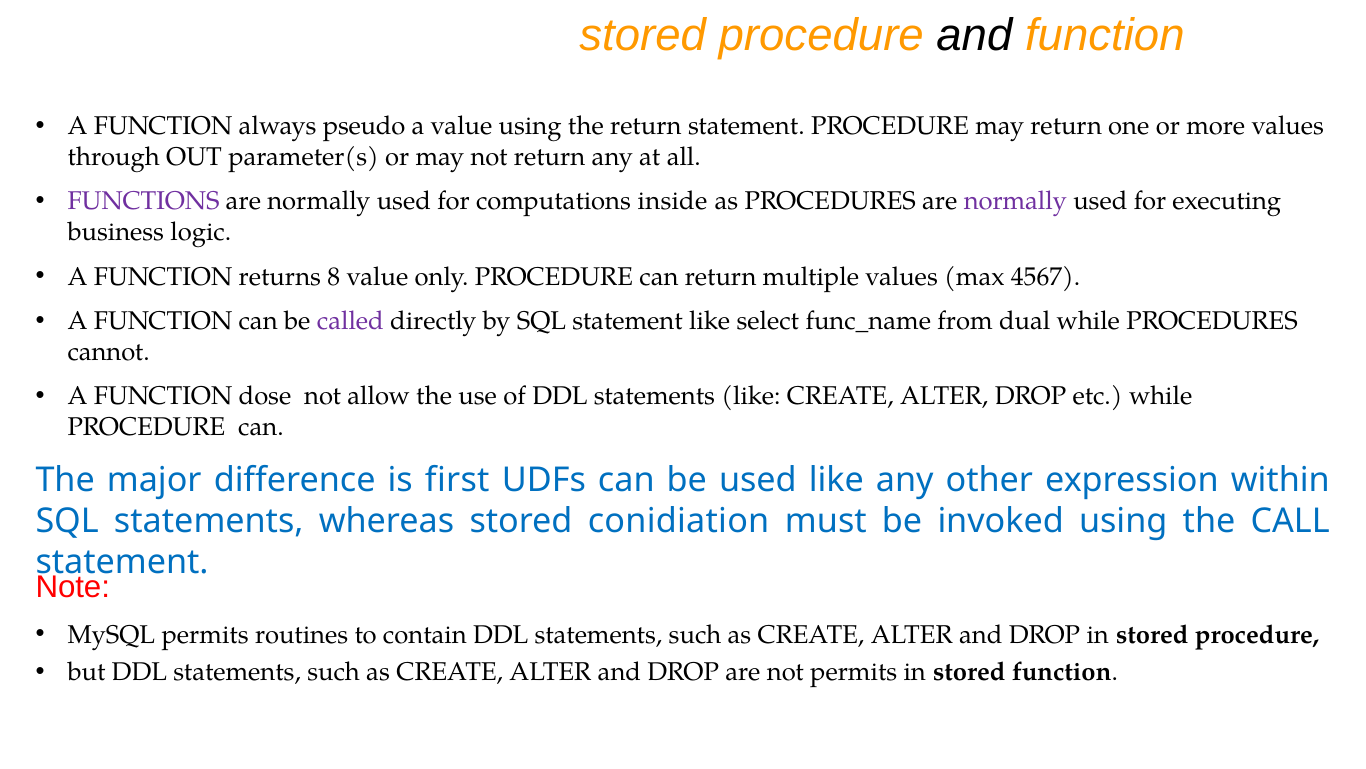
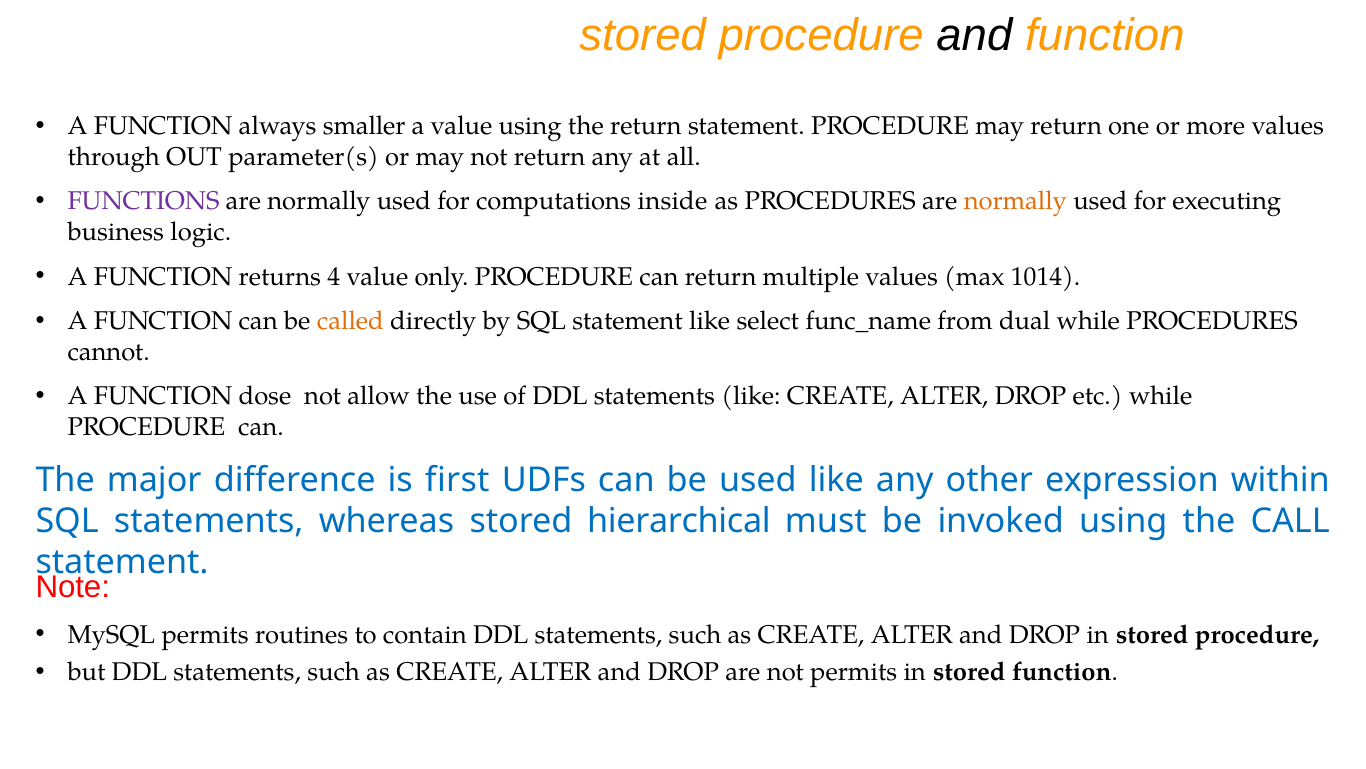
pseudo: pseudo -> smaller
normally at (1015, 201) colour: purple -> orange
8: 8 -> 4
4567: 4567 -> 1014
called colour: purple -> orange
conidiation: conidiation -> hierarchical
